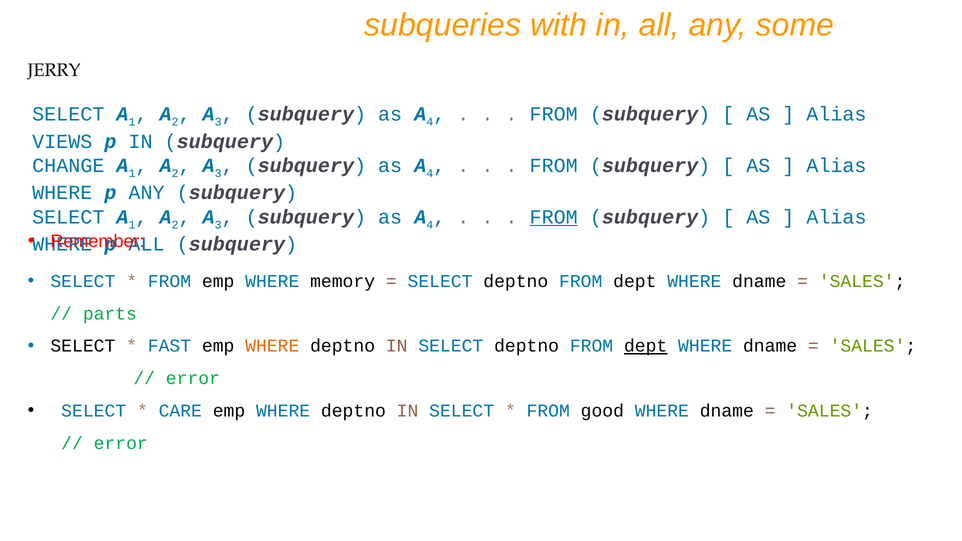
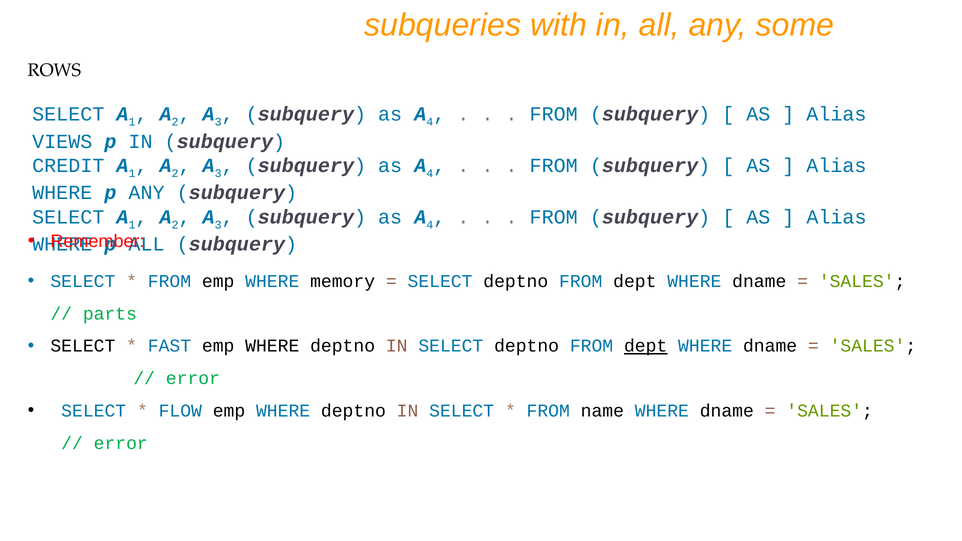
JERRY: JERRY -> ROWS
CHANGE: CHANGE -> CREDIT
FROM at (554, 217) underline: present -> none
WHERE at (272, 346) colour: orange -> black
CARE: CARE -> FLOW
good: good -> name
